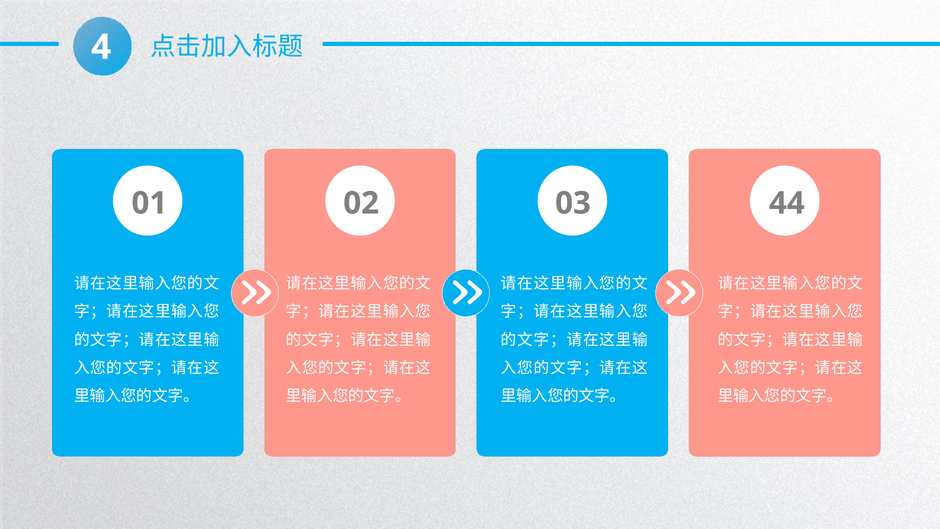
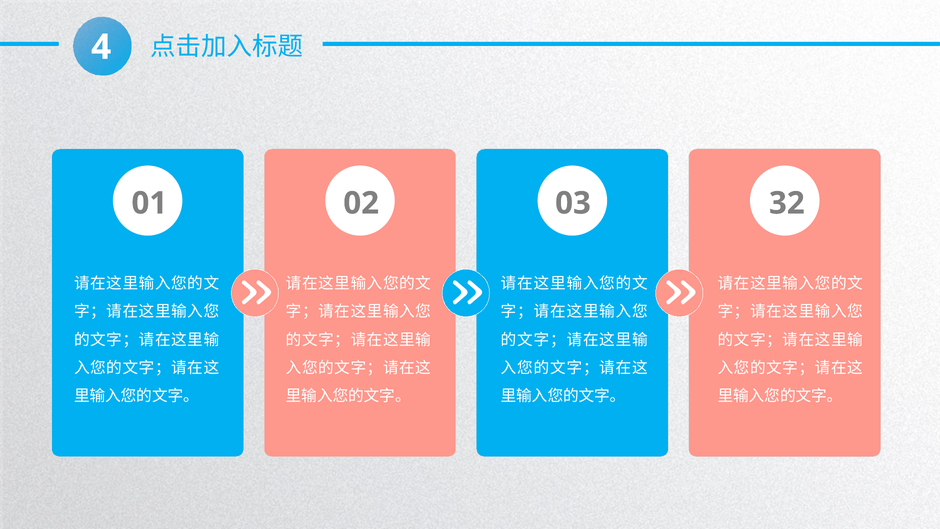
44: 44 -> 32
